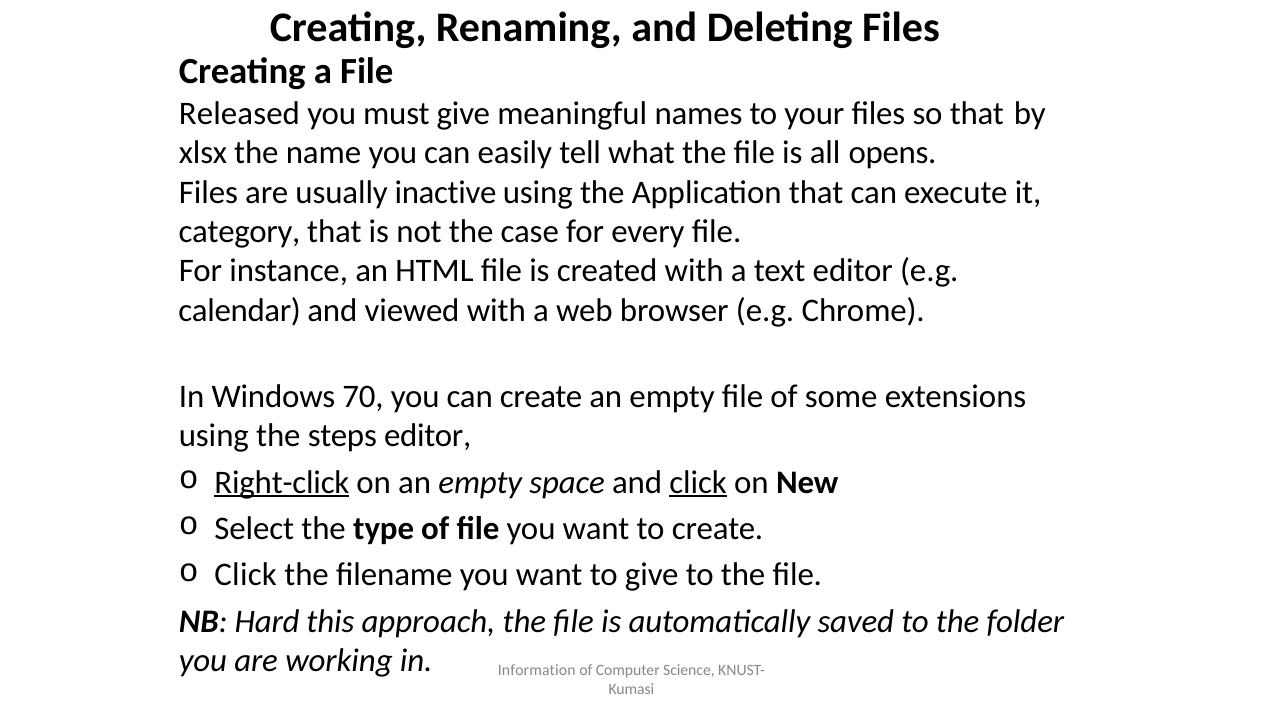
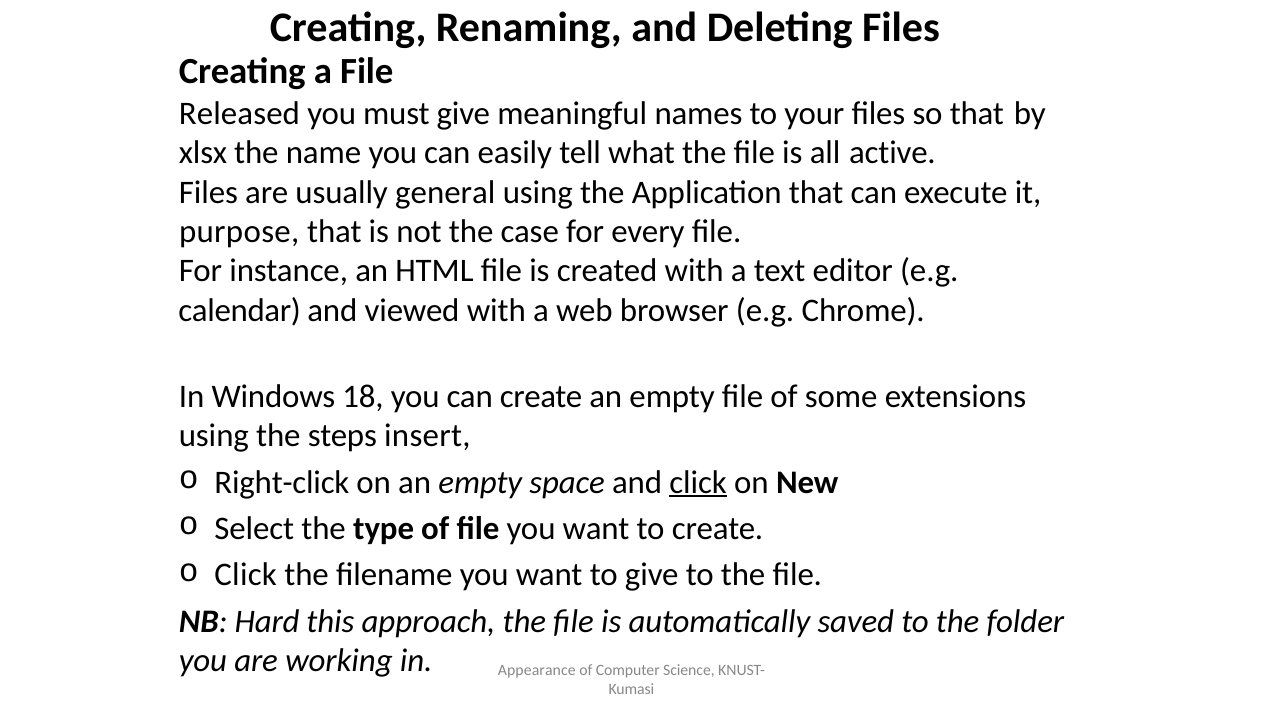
opens: opens -> active
inactive: inactive -> general
category: category -> purpose
70: 70 -> 18
steps editor: editor -> insert
Right-click underline: present -> none
Information: Information -> Appearance
